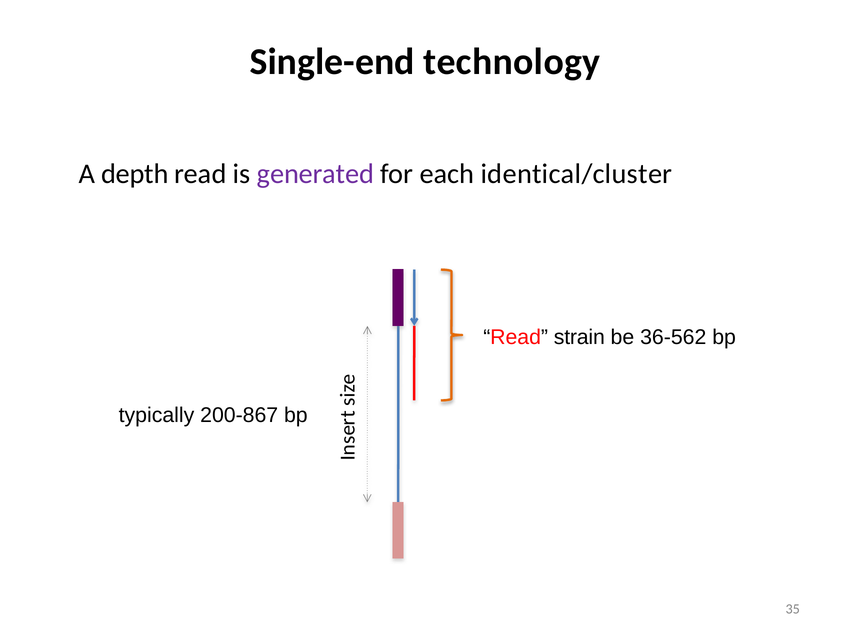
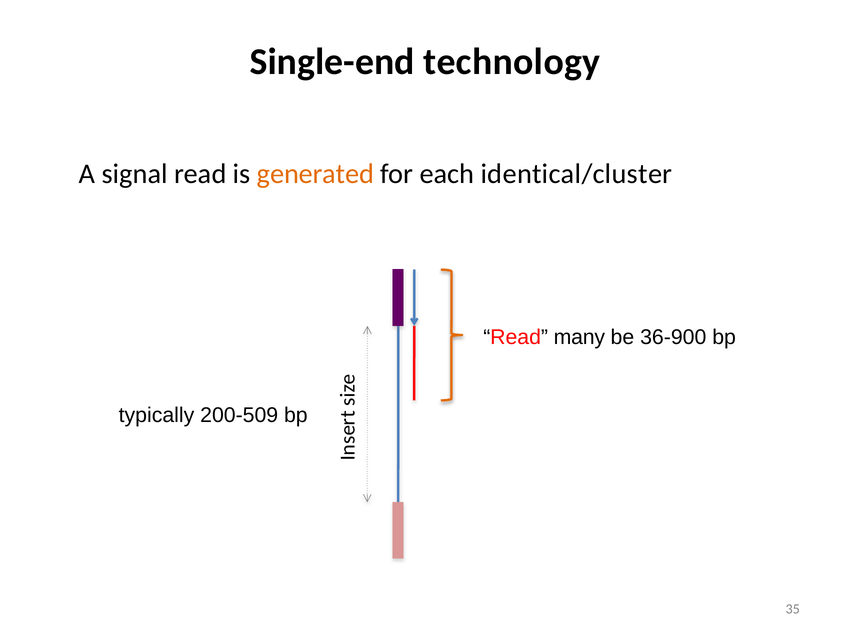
depth: depth -> signal
generated colour: purple -> orange
strain: strain -> many
36-562: 36-562 -> 36-900
200-867: 200-867 -> 200-509
